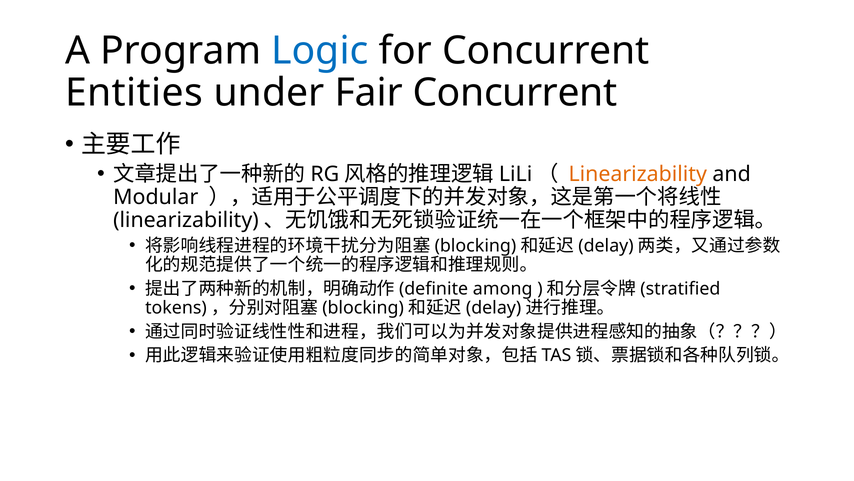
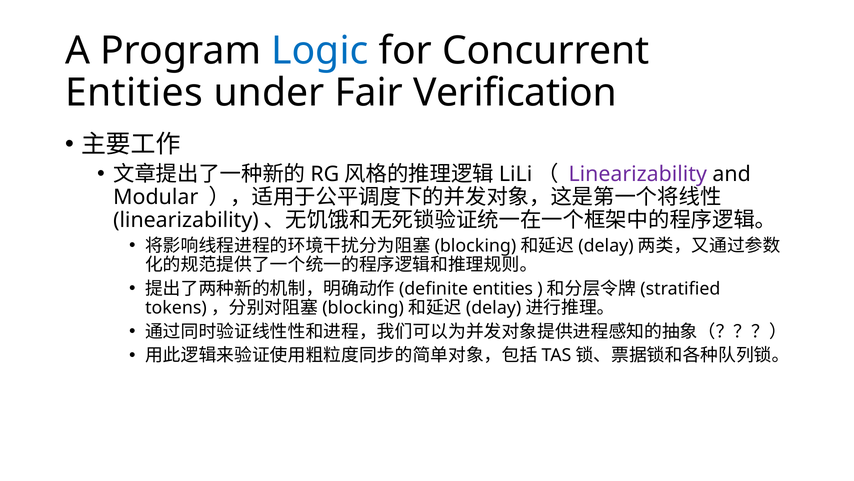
Fair Concurrent: Concurrent -> Verification
Linearizability at (638, 174) colour: orange -> purple
among at (503, 288): among -> entities
